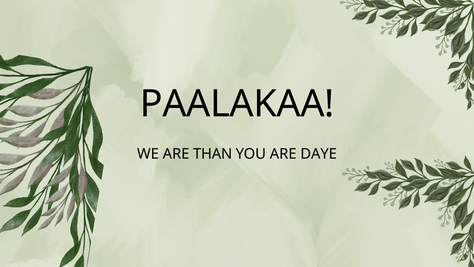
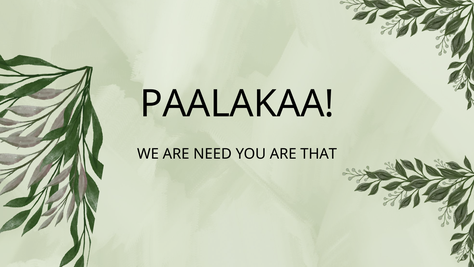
THAN: THAN -> NEED
DAYE: DAYE -> THAT
